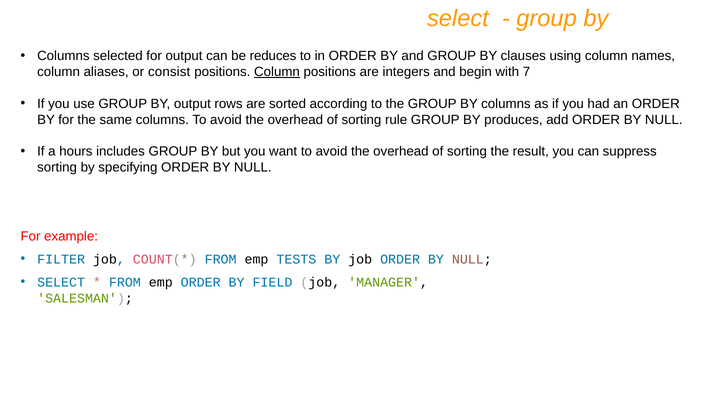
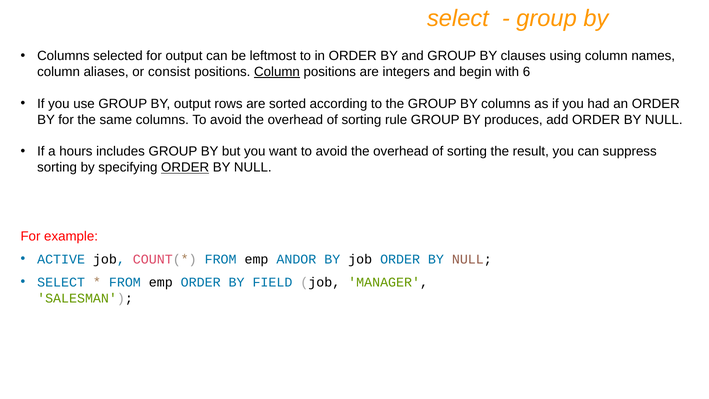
reduces: reduces -> leftmost
7: 7 -> 6
ORDER at (185, 167) underline: none -> present
FILTER: FILTER -> ACTIVE
TESTS: TESTS -> ANDOR
